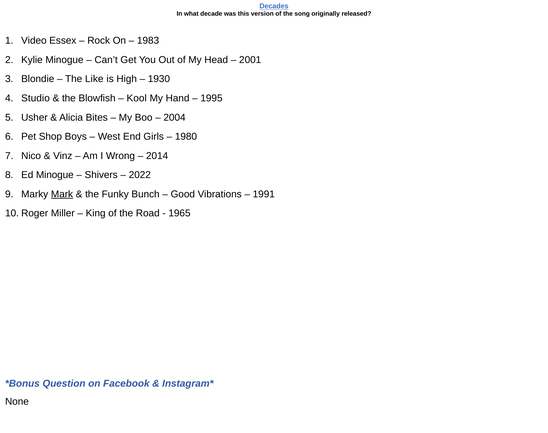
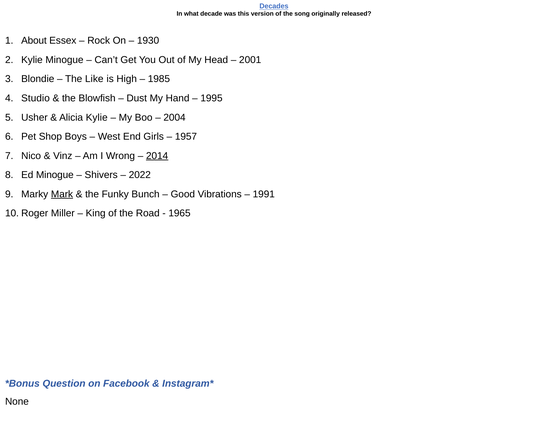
Video: Video -> About
1983: 1983 -> 1930
1930: 1930 -> 1985
Kool: Kool -> Dust
Alicia Bites: Bites -> Kylie
1980: 1980 -> 1957
2014 underline: none -> present
